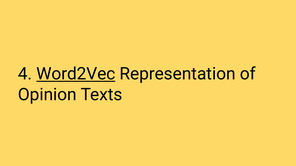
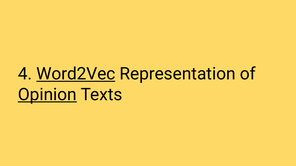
Opinion underline: none -> present
